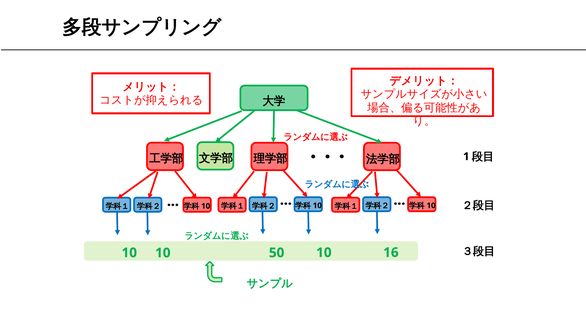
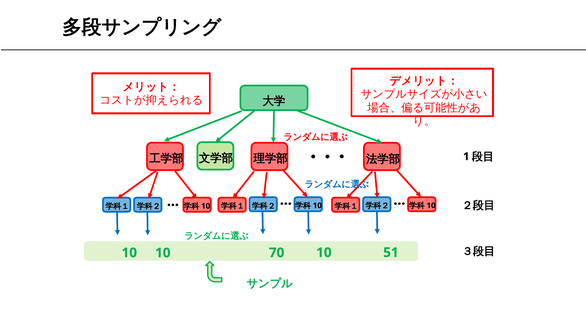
50: 50 -> 70
16: 16 -> 51
